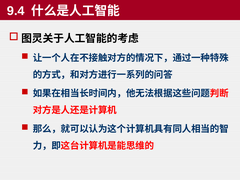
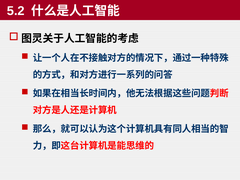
9.4: 9.4 -> 5.2
